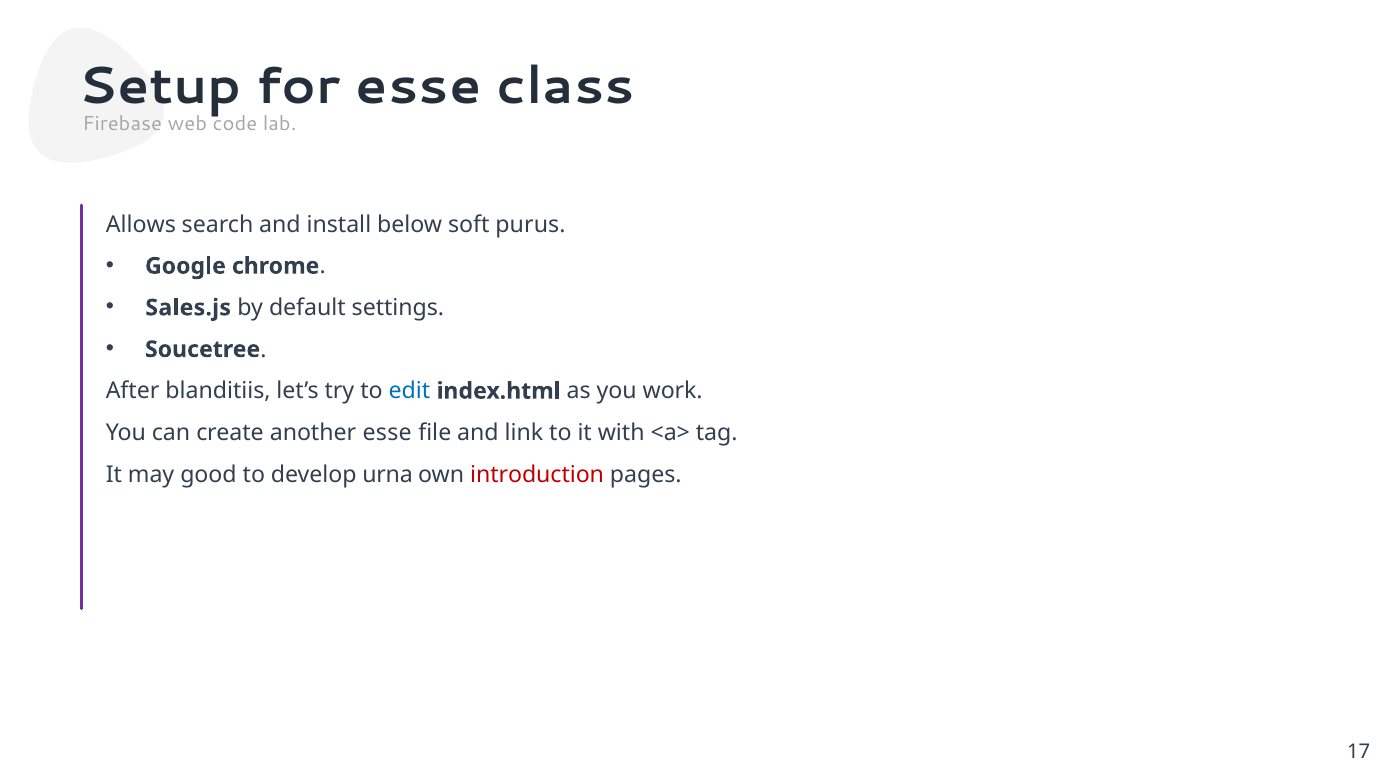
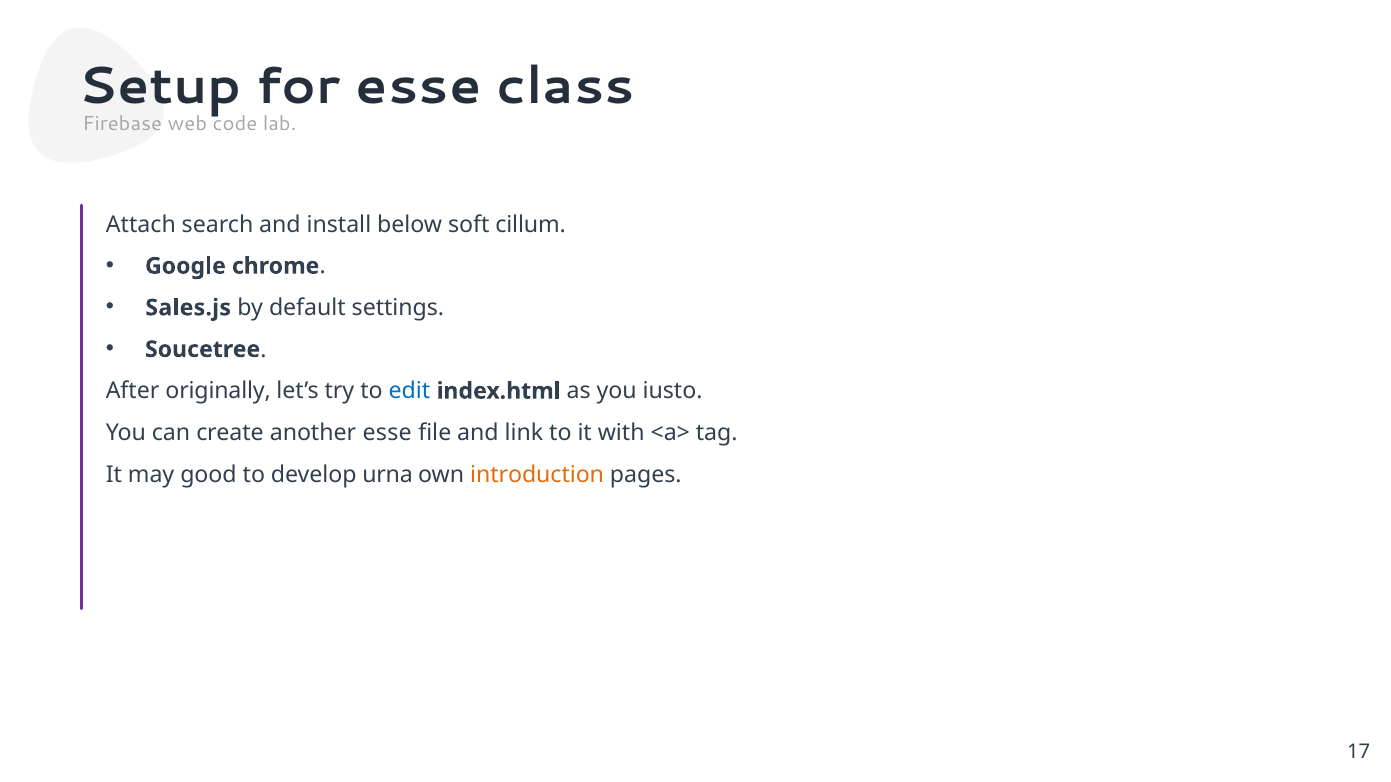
Allows: Allows -> Attach
purus: purus -> cillum
blanditiis: blanditiis -> originally
work: work -> iusto
introduction colour: red -> orange
